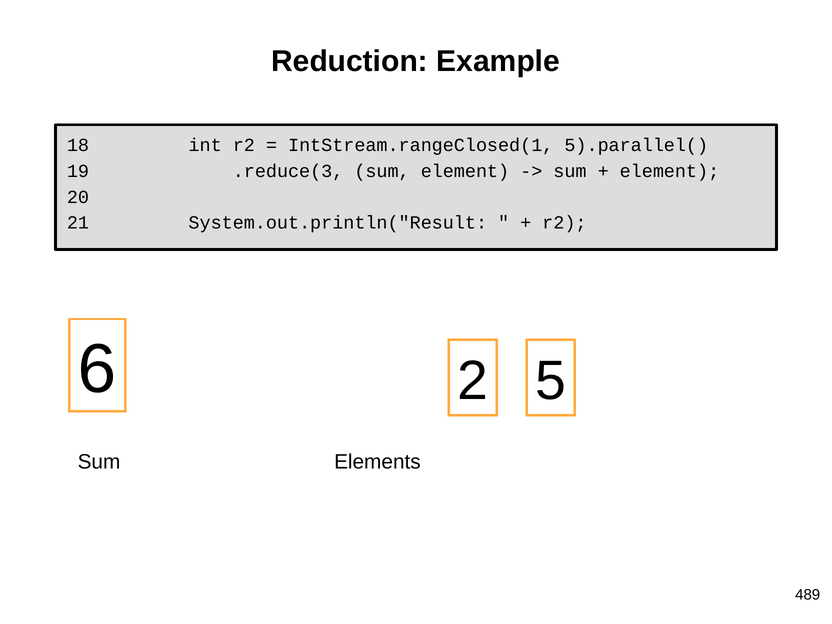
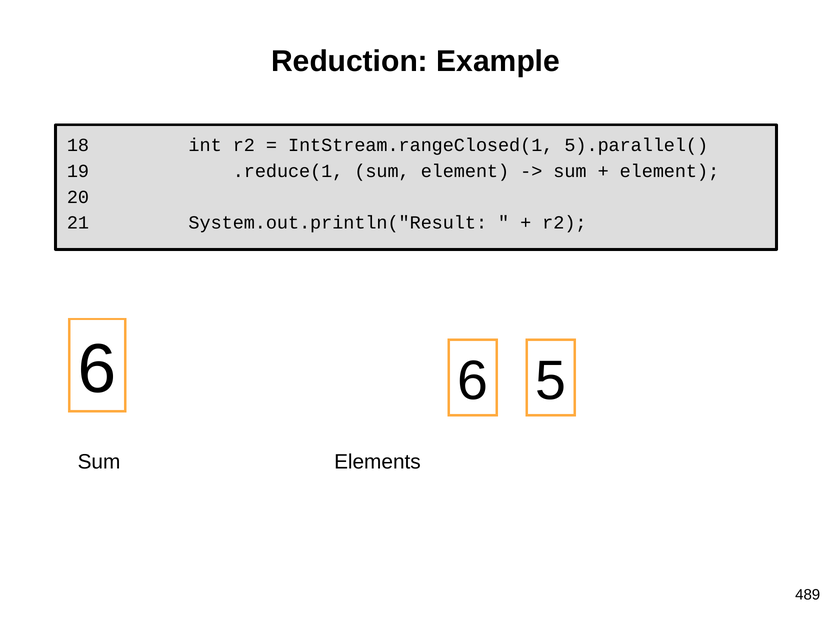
.reduce(3: .reduce(3 -> .reduce(1
6 2: 2 -> 6
